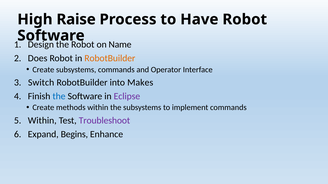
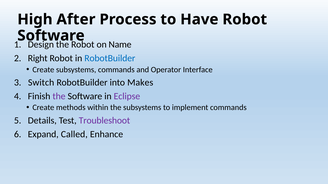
Raise: Raise -> After
Does: Does -> Right
RobotBuilder at (110, 58) colour: orange -> blue
the at (59, 96) colour: blue -> purple
Within at (42, 121): Within -> Details
Begins: Begins -> Called
